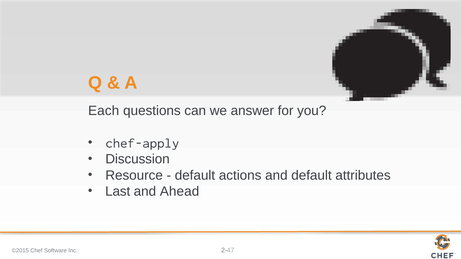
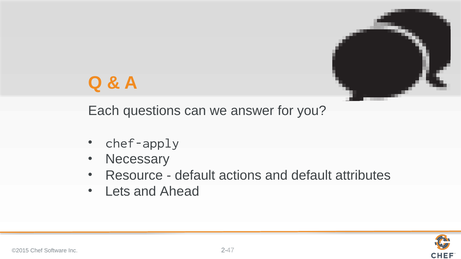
Discussion: Discussion -> Necessary
Last: Last -> Lets
